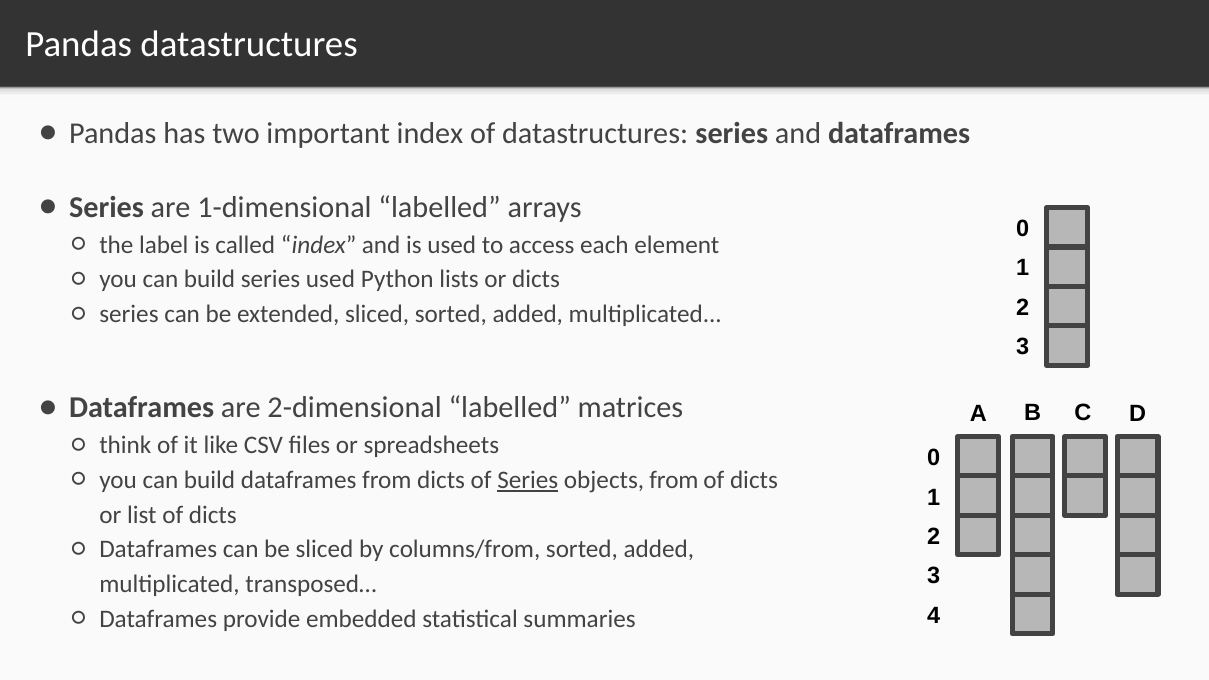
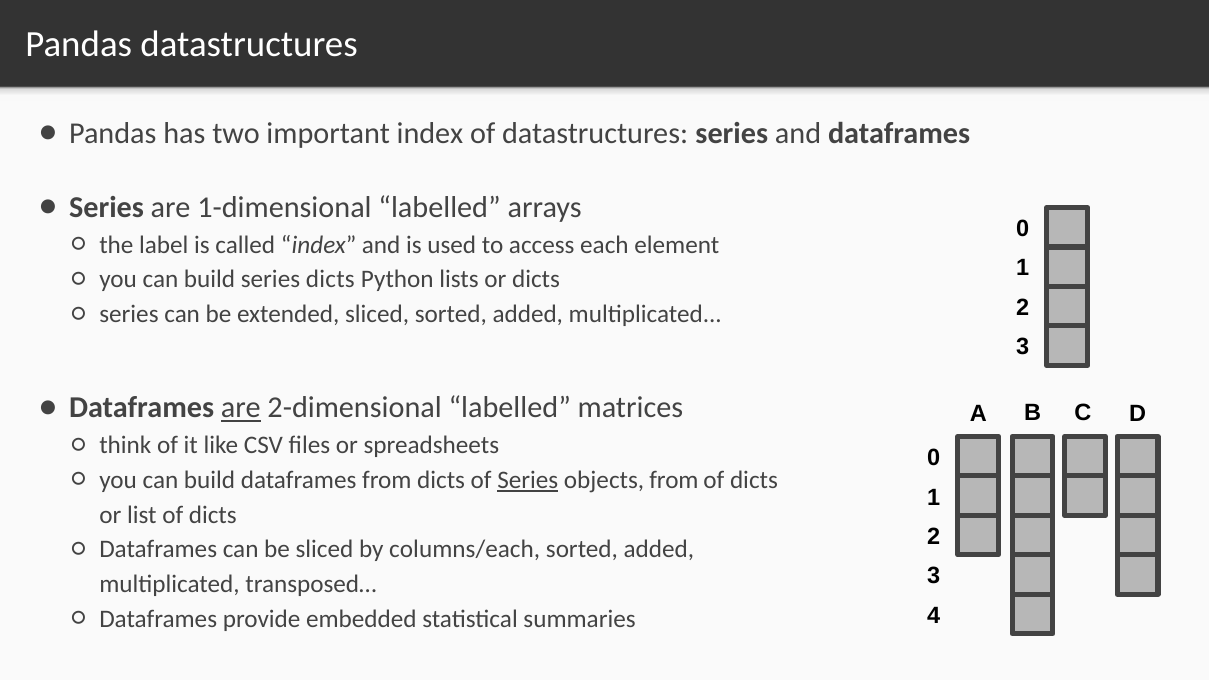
series used: used -> dicts
are at (241, 408) underline: none -> present
columns/from: columns/from -> columns/each
